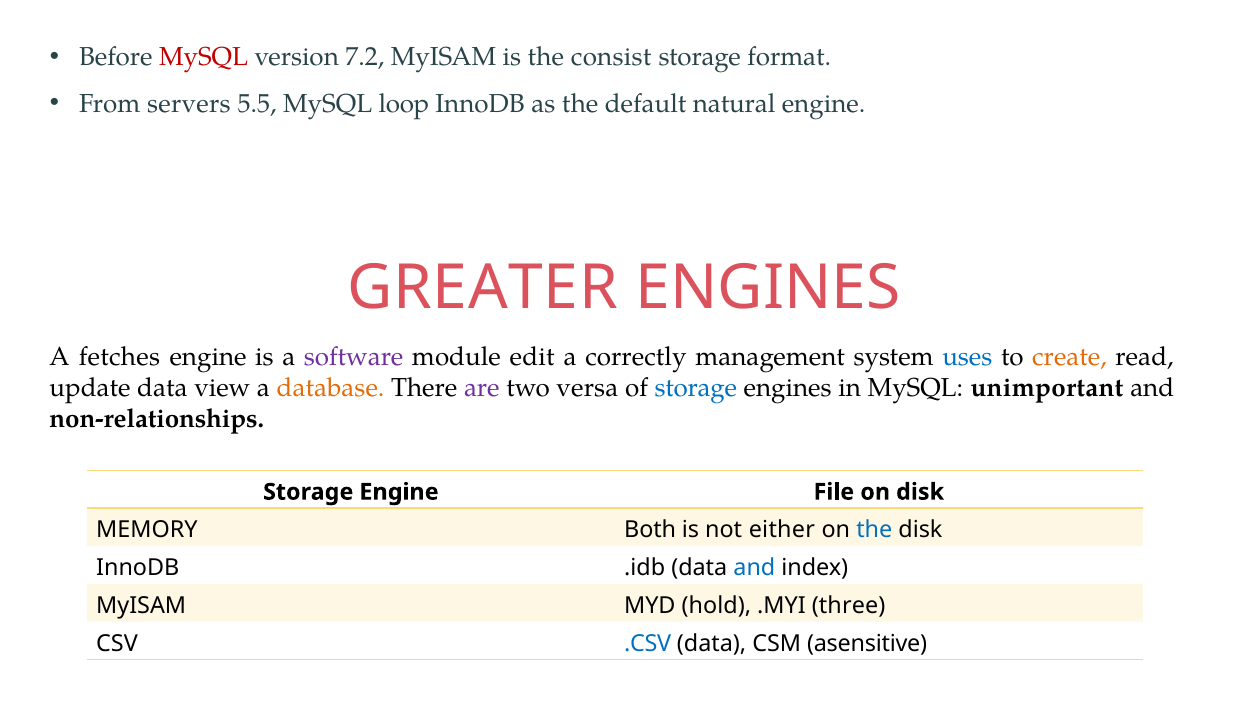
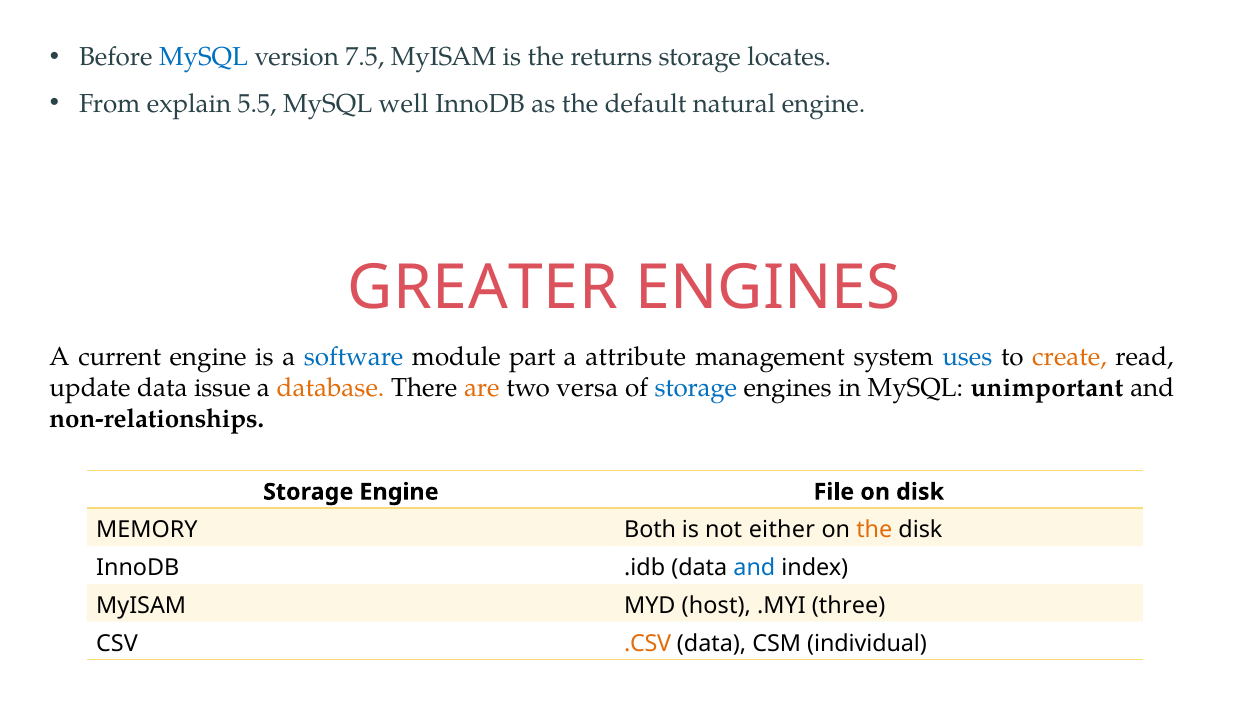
MySQL at (204, 57) colour: red -> blue
7.2: 7.2 -> 7.5
consist: consist -> returns
format: format -> locates
servers: servers -> explain
loop: loop -> well
fetches: fetches -> current
software colour: purple -> blue
edit: edit -> part
correctly: correctly -> attribute
view: view -> issue
are colour: purple -> orange
the at (874, 530) colour: blue -> orange
hold: hold -> host
.CSV colour: blue -> orange
asensitive: asensitive -> individual
